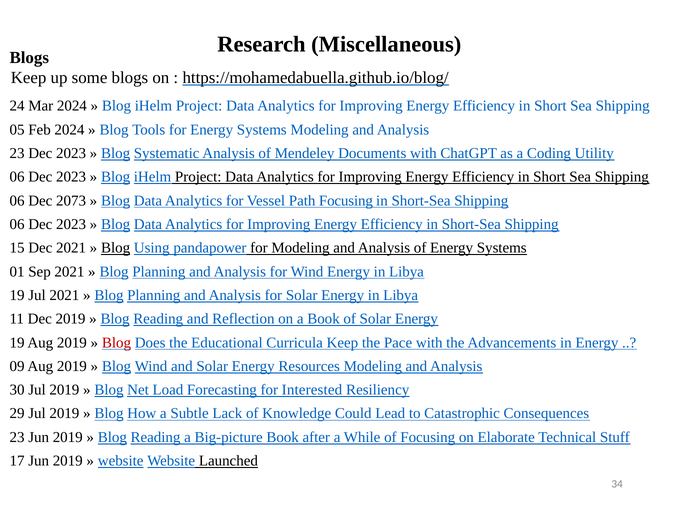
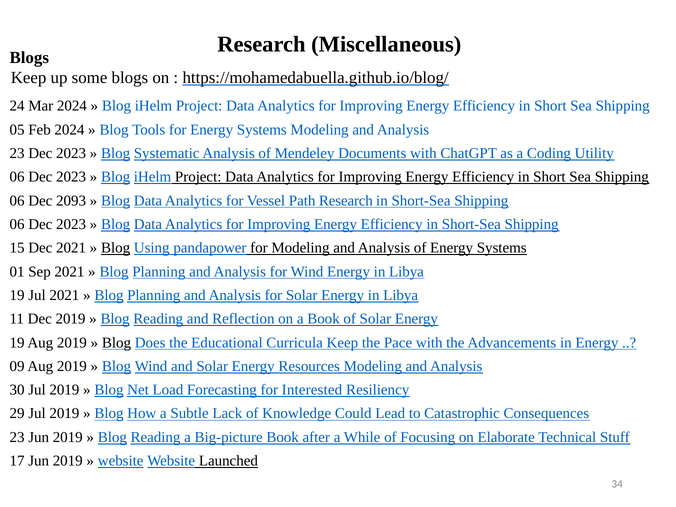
2073: 2073 -> 2093
Path Focusing: Focusing -> Research
Blog at (117, 343) colour: red -> black
